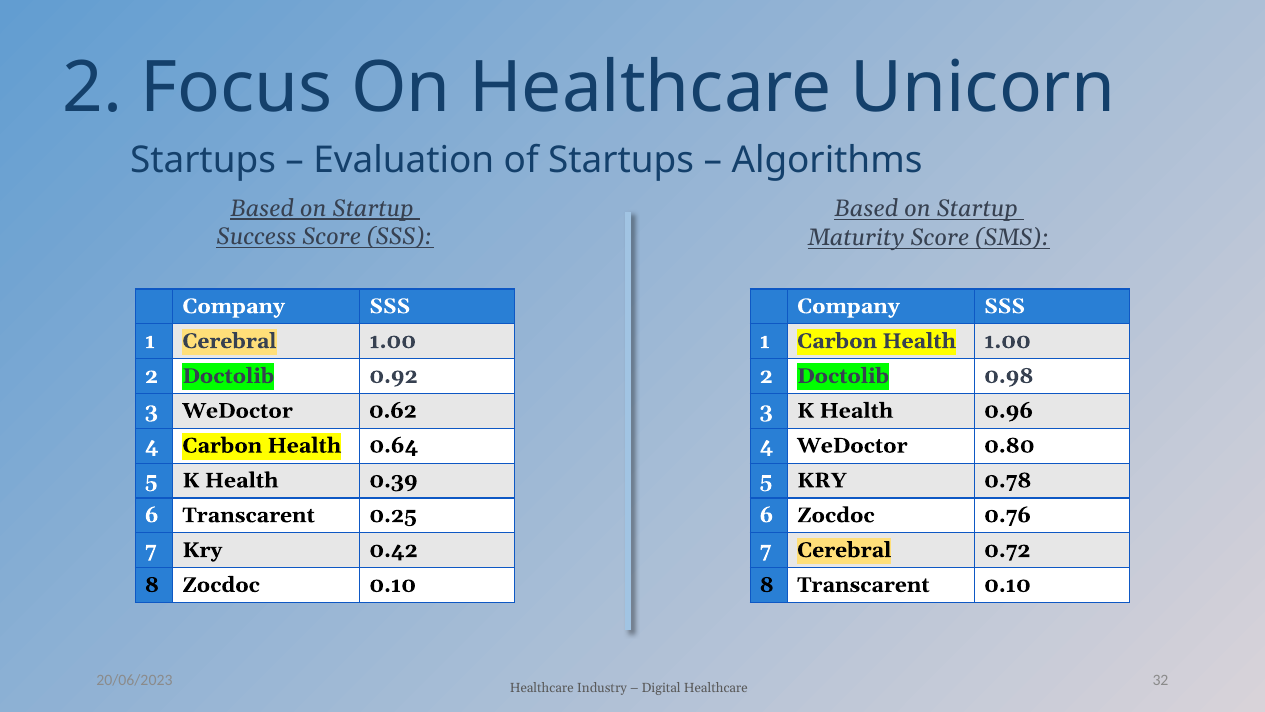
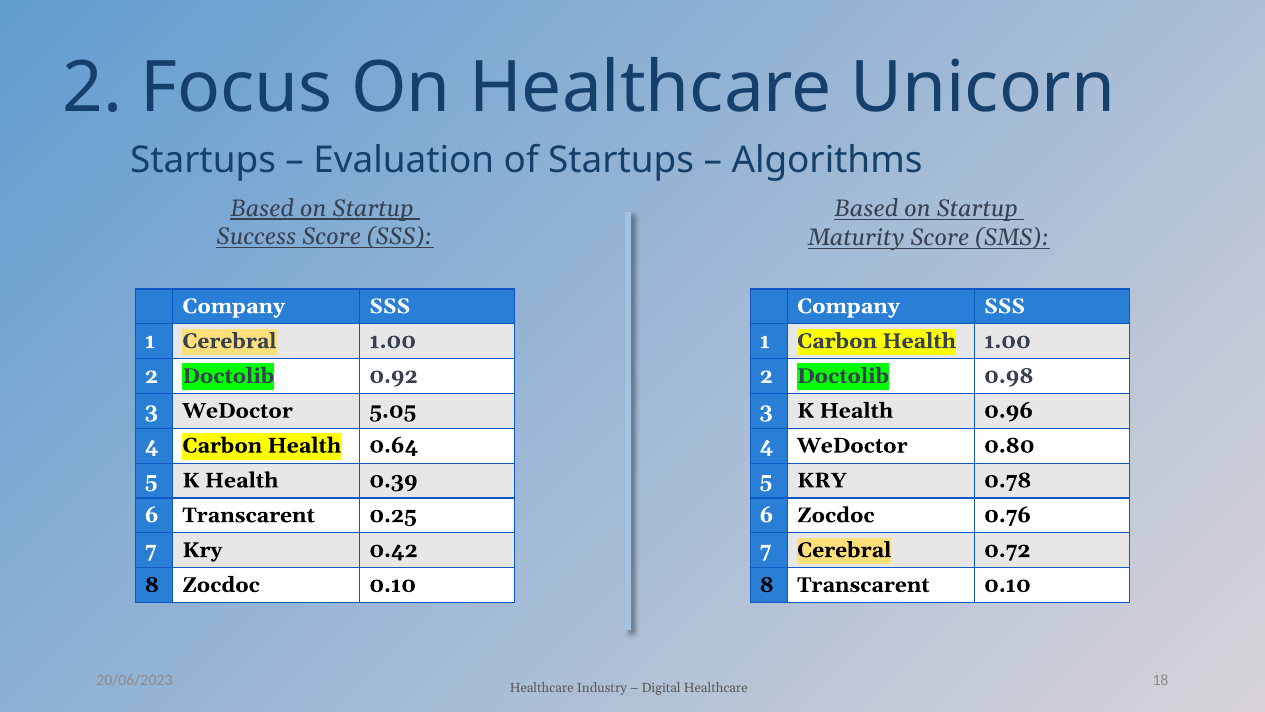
0.62: 0.62 -> 5.05
32: 32 -> 18
